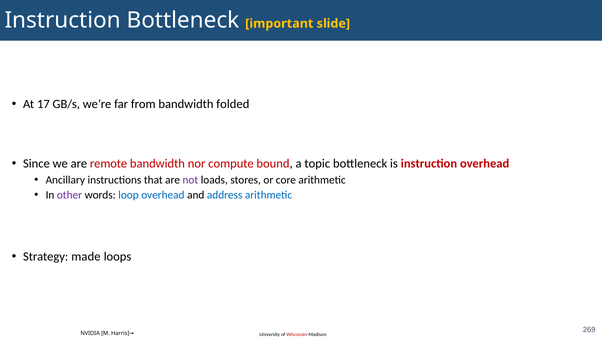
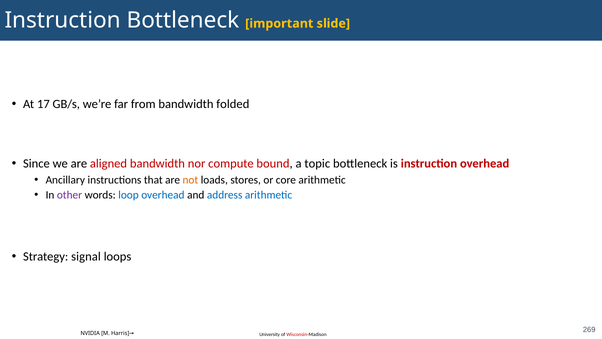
remote: remote -> aligned
not colour: purple -> orange
made: made -> signal
